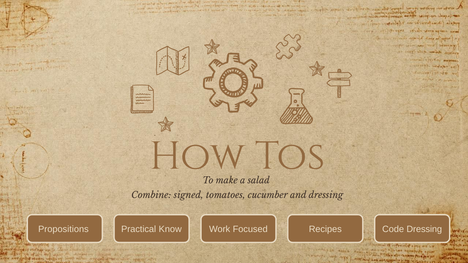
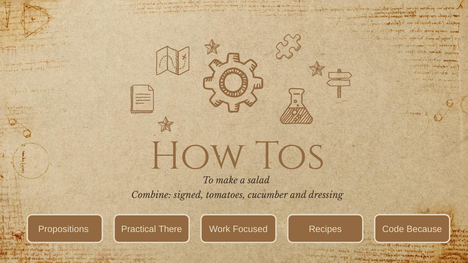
Know: Know -> There
Code Dressing: Dressing -> Because
